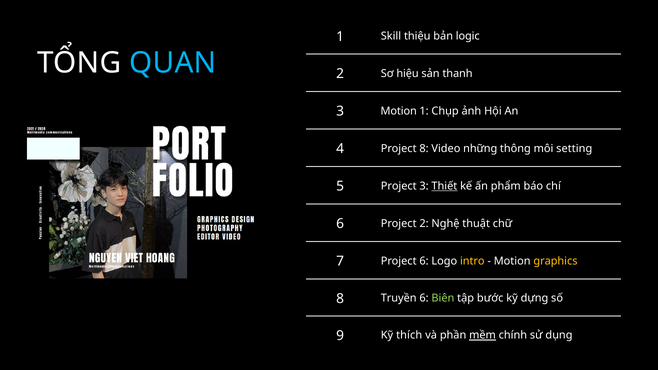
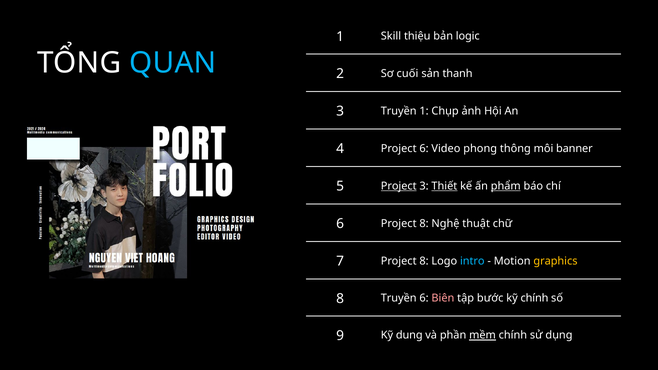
hiệu: hiệu -> cuối
3 Motion: Motion -> Truyền
Project 8: 8 -> 6
những: những -> phong
setting: setting -> banner
Project at (399, 186) underline: none -> present
phẩm underline: none -> present
6 Project 2: 2 -> 8
7 Project 6: 6 -> 8
intro colour: yellow -> light blue
Biên colour: light green -> pink
kỹ dựng: dựng -> chính
thích: thích -> dung
